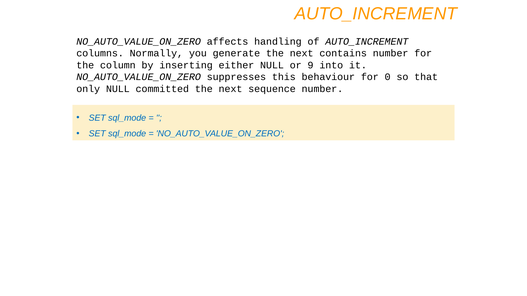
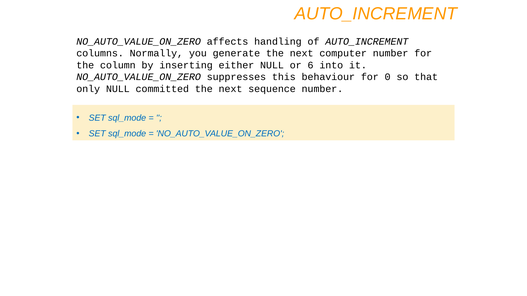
contains: contains -> computer
9: 9 -> 6
